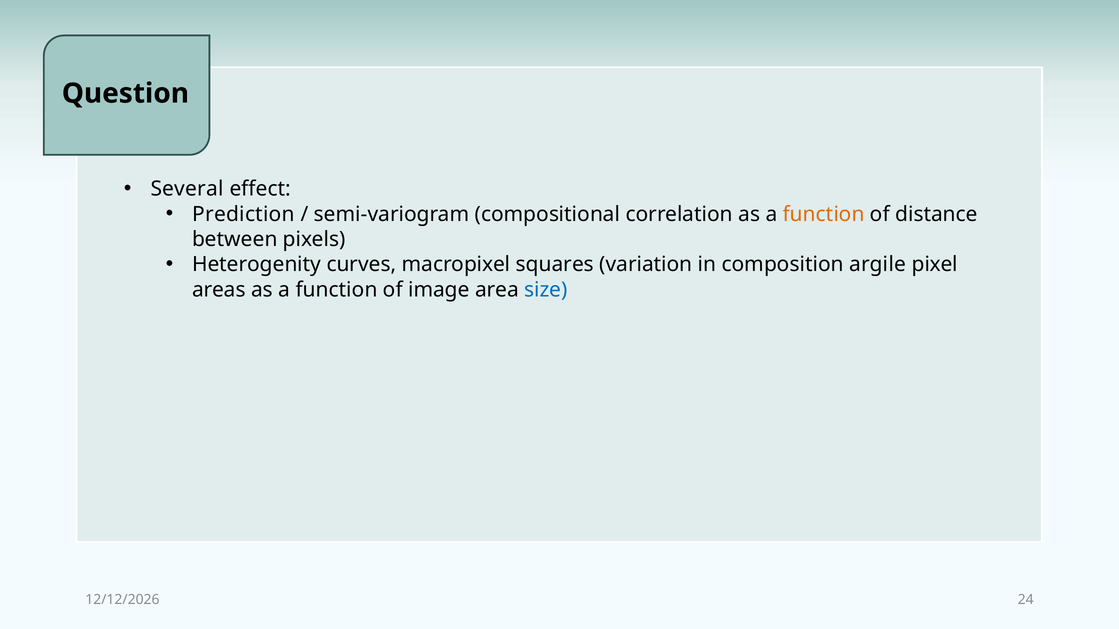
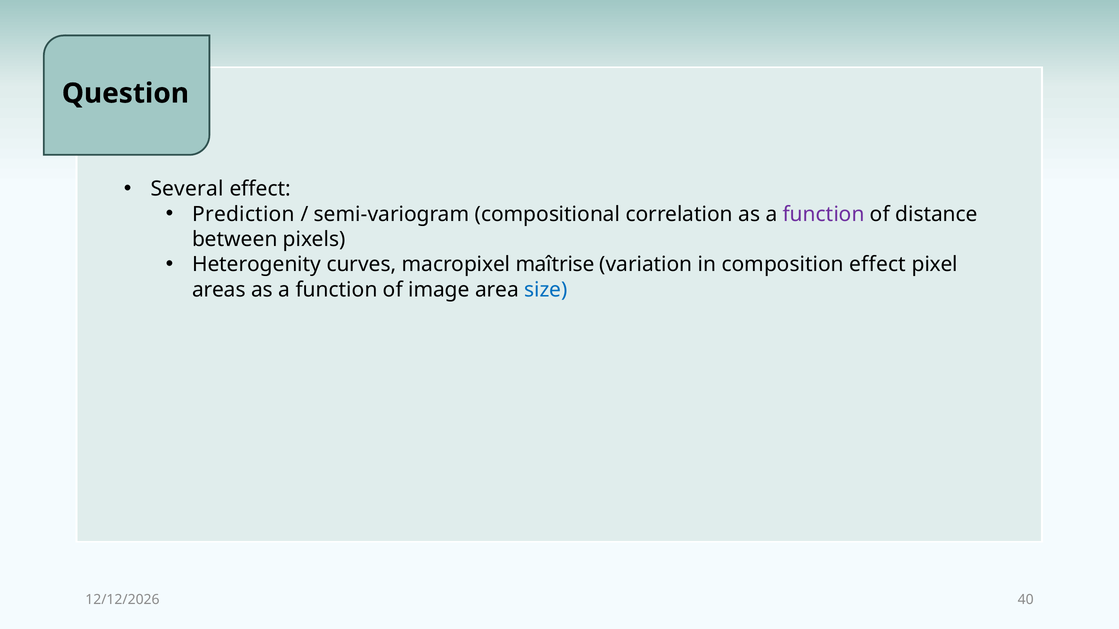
function at (824, 214) colour: orange -> purple
squares: squares -> maîtrise
composition argile: argile -> effect
24: 24 -> 40
